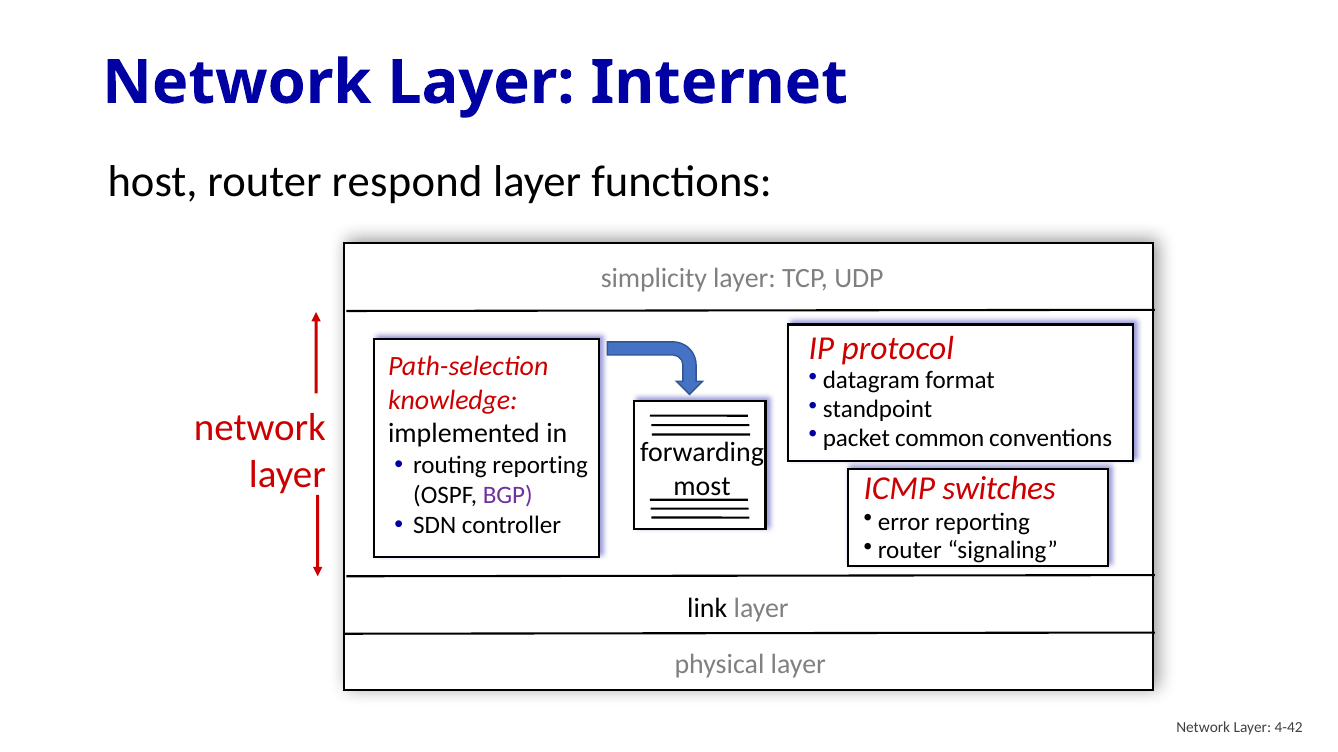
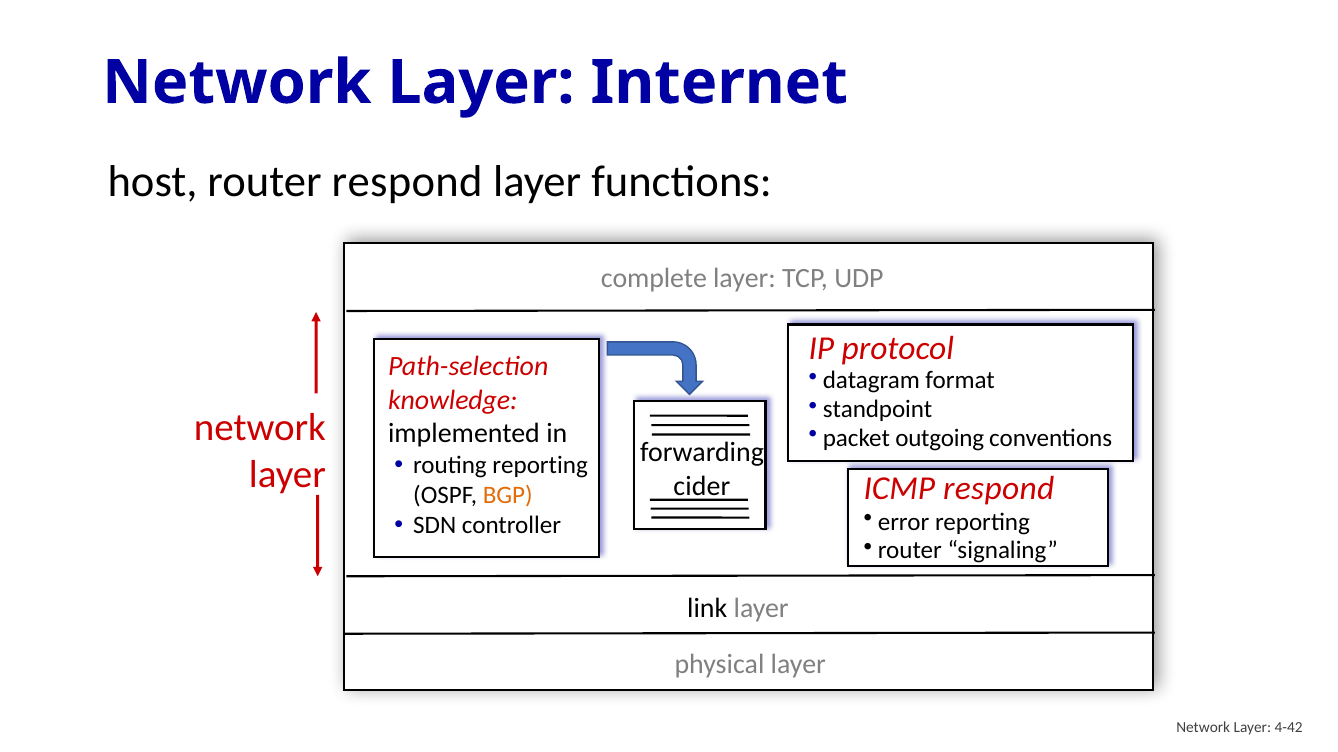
simplicity: simplicity -> complete
common: common -> outgoing
most: most -> cider
ICMP switches: switches -> respond
BGP colour: purple -> orange
